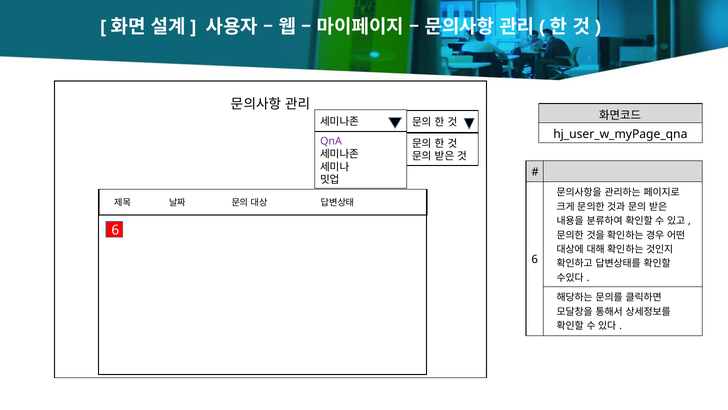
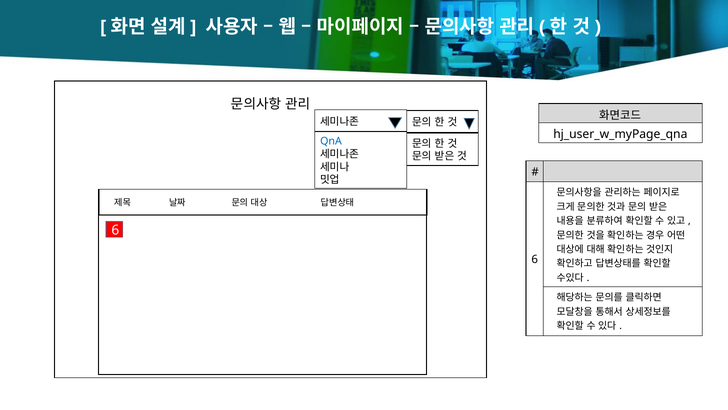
QnA colour: purple -> blue
